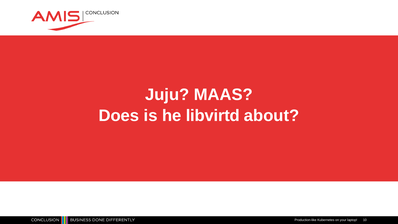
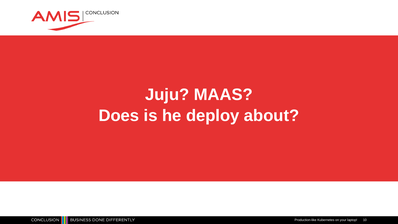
libvirtd: libvirtd -> deploy
